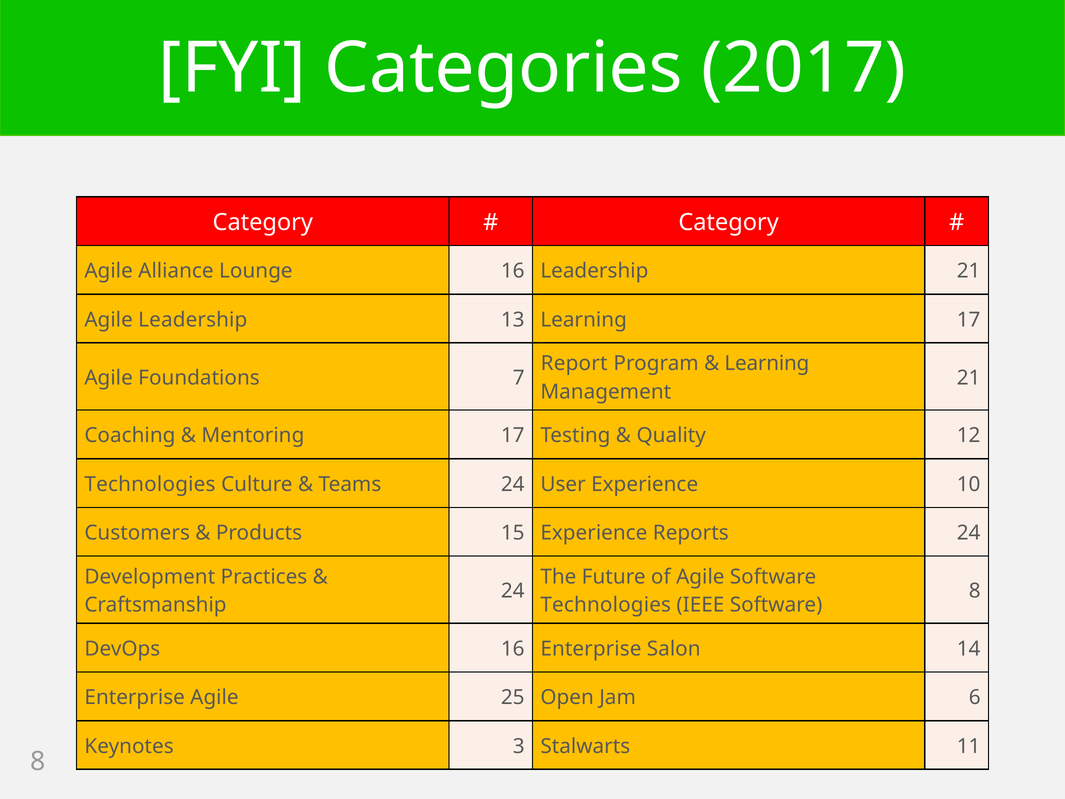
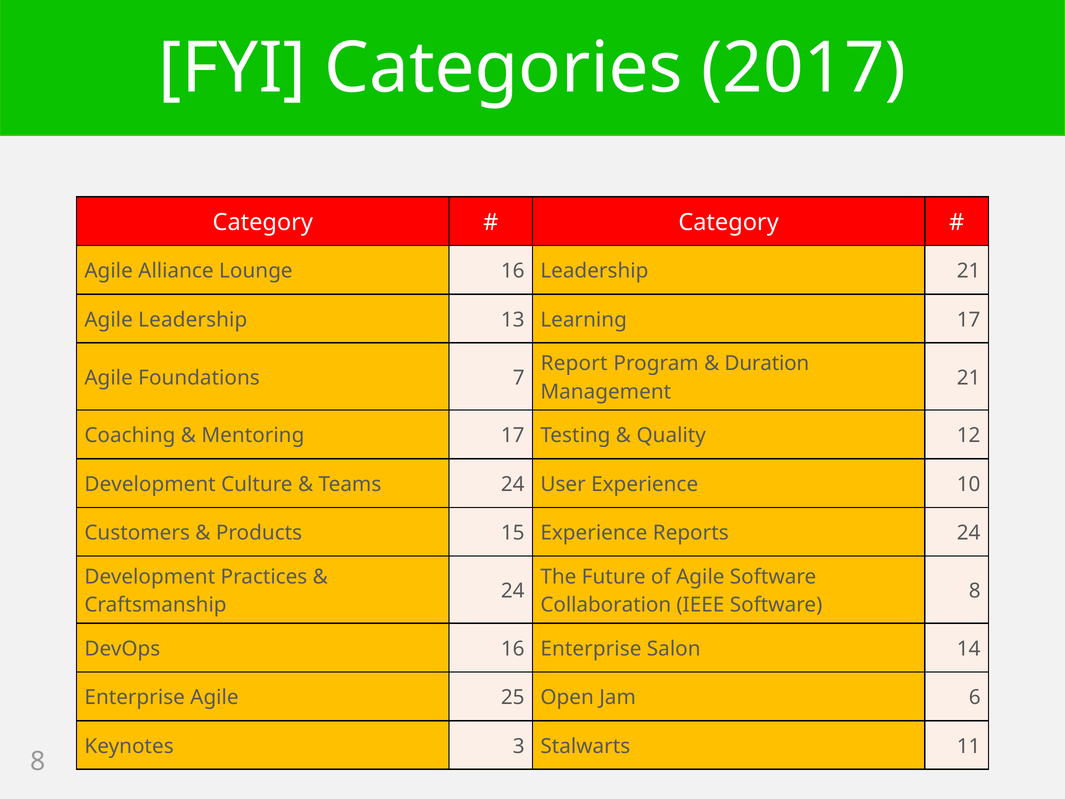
Learning at (767, 363): Learning -> Duration
Technologies at (150, 484): Technologies -> Development
Technologies at (606, 605): Technologies -> Collaboration
